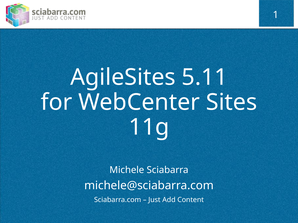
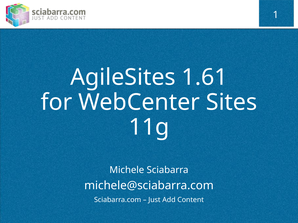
5.11: 5.11 -> 1.61
